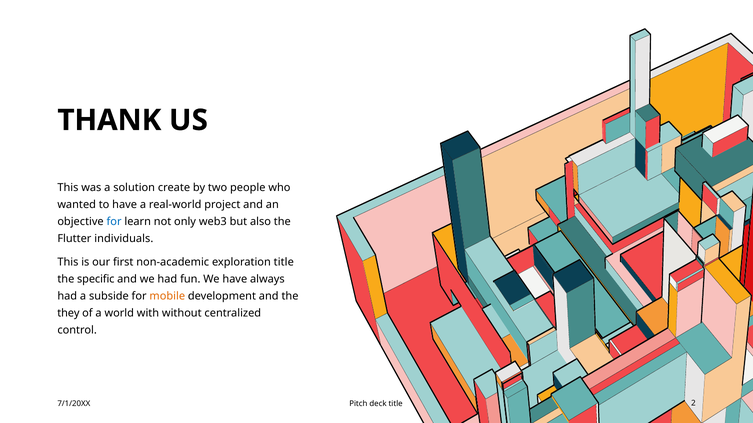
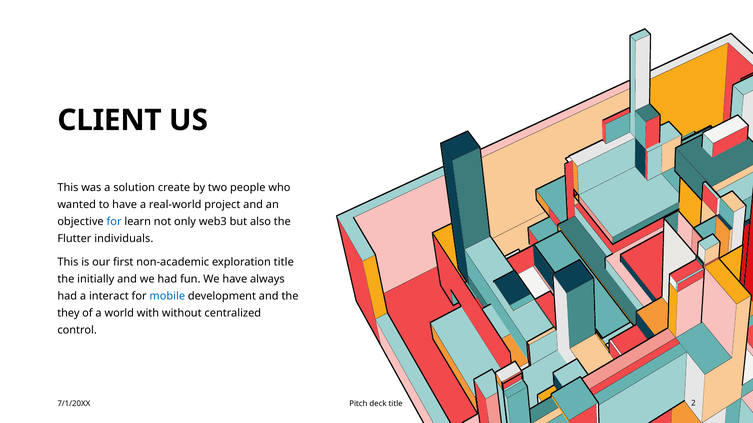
THANK: THANK -> CLIENT
specific: specific -> initially
subside: subside -> interact
mobile colour: orange -> blue
